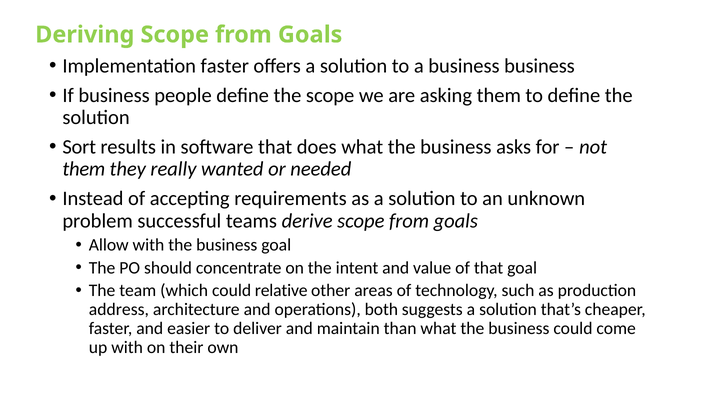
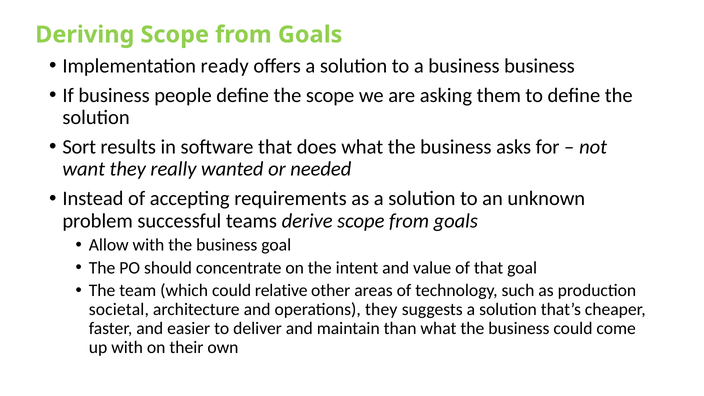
Implementation faster: faster -> ready
them at (84, 169): them -> want
address: address -> societal
operations both: both -> they
